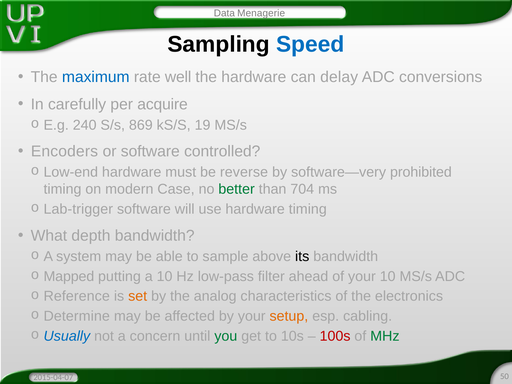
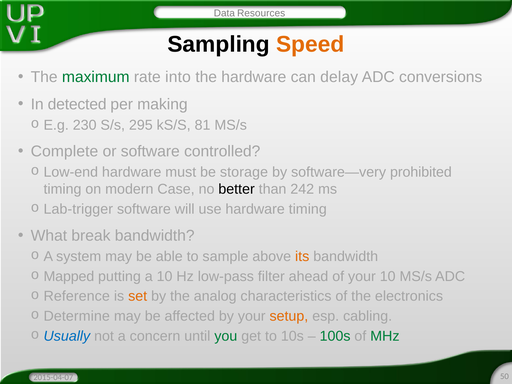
Menagerie: Menagerie -> Resources
Speed colour: blue -> orange
maximum colour: blue -> green
well: well -> into
carefully: carefully -> detected
acquire: acquire -> making
240: 240 -> 230
869: 869 -> 295
19: 19 -> 81
Encoders: Encoders -> Complete
reverse: reverse -> storage
better colour: green -> black
704: 704 -> 242
depth: depth -> break
its colour: black -> orange
100s colour: red -> green
